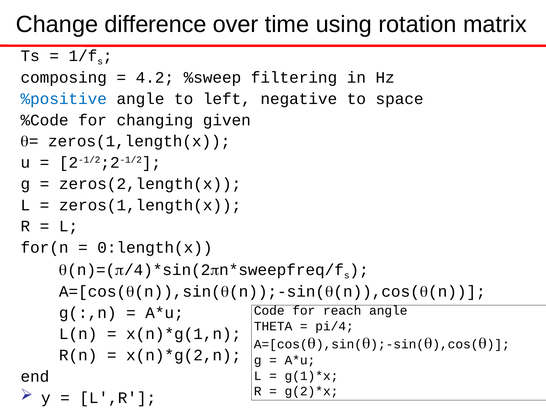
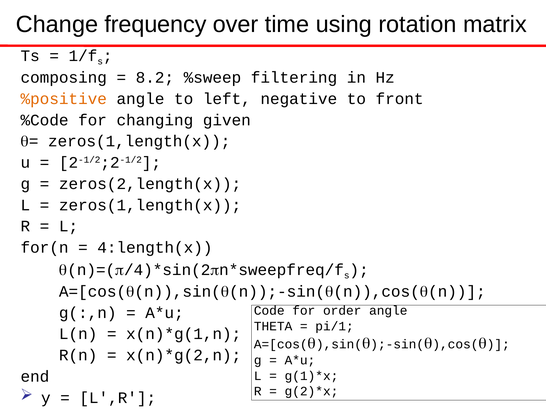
difference: difference -> frequency
4.2: 4.2 -> 8.2
%positive colour: blue -> orange
space: space -> front
0:length(x: 0:length(x -> 4:length(x
reach: reach -> order
pi/4: pi/4 -> pi/1
